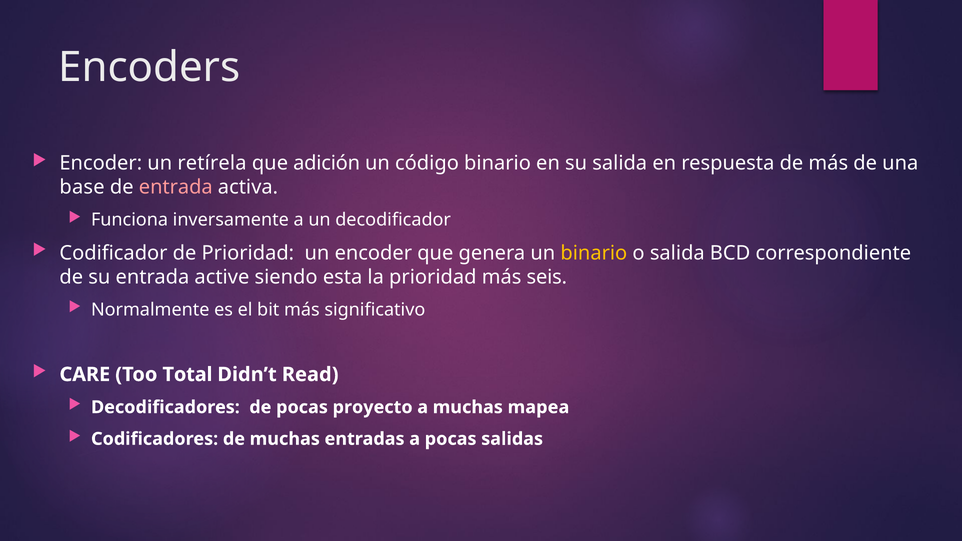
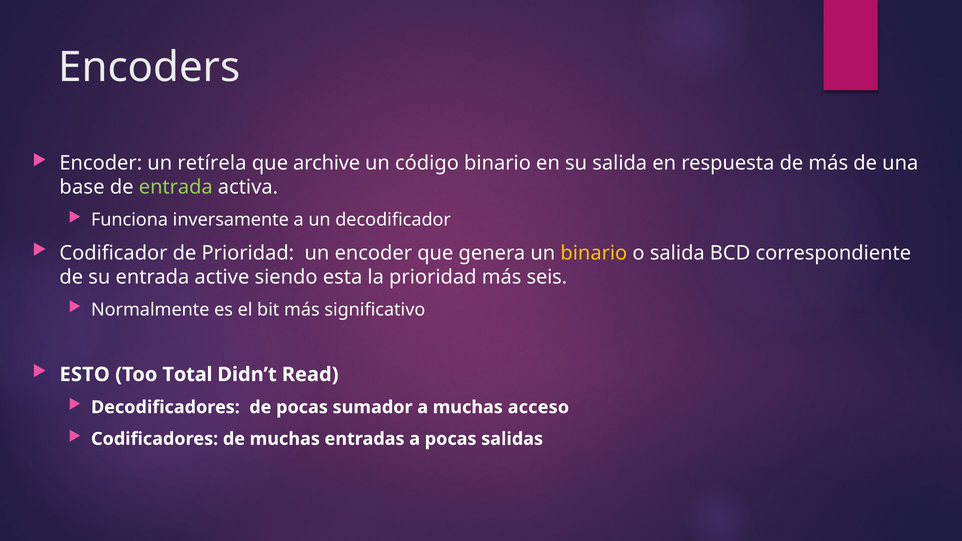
adición: adición -> archive
entrada at (176, 187) colour: pink -> light green
CARE: CARE -> ESTO
proyecto: proyecto -> sumador
mapea: mapea -> acceso
